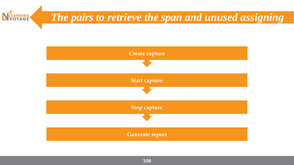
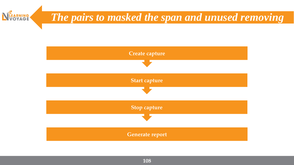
retrieve: retrieve -> masked
assigning: assigning -> removing
